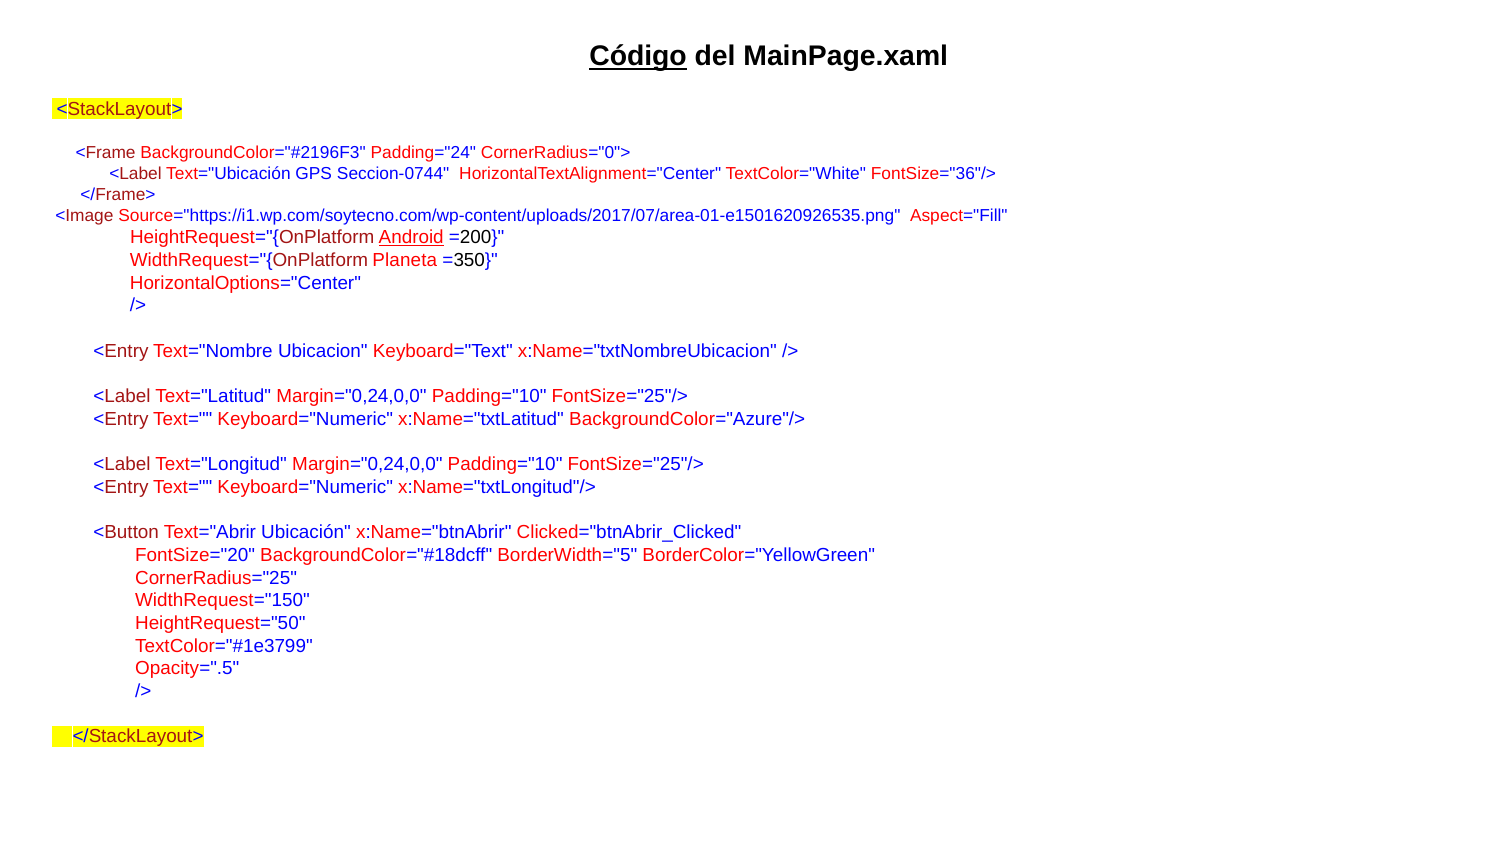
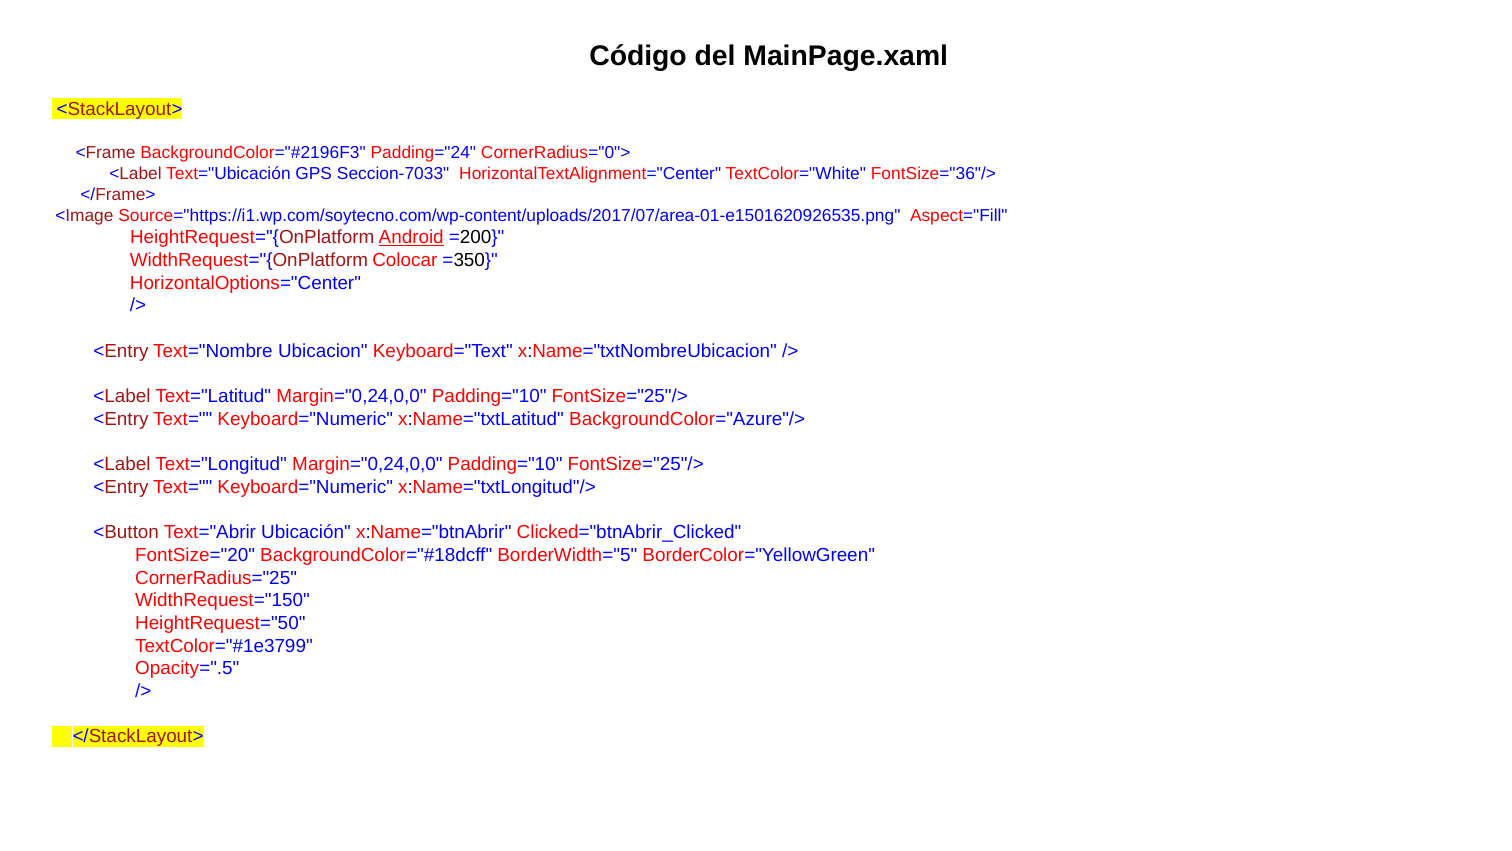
Código underline: present -> none
Seccion-0744: Seccion-0744 -> Seccion-7033
Planeta: Planeta -> Colocar
